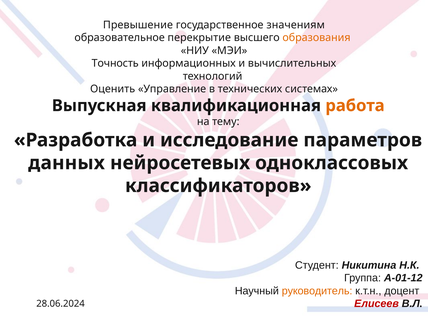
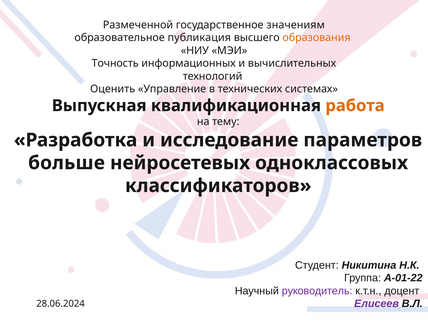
Превышение: Превышение -> Размеченной
перекрытие: перекрытие -> публикация
данных: данных -> больше
А-01-12: А-01-12 -> А-01-22
руководитель colour: orange -> purple
Елисеев colour: red -> purple
